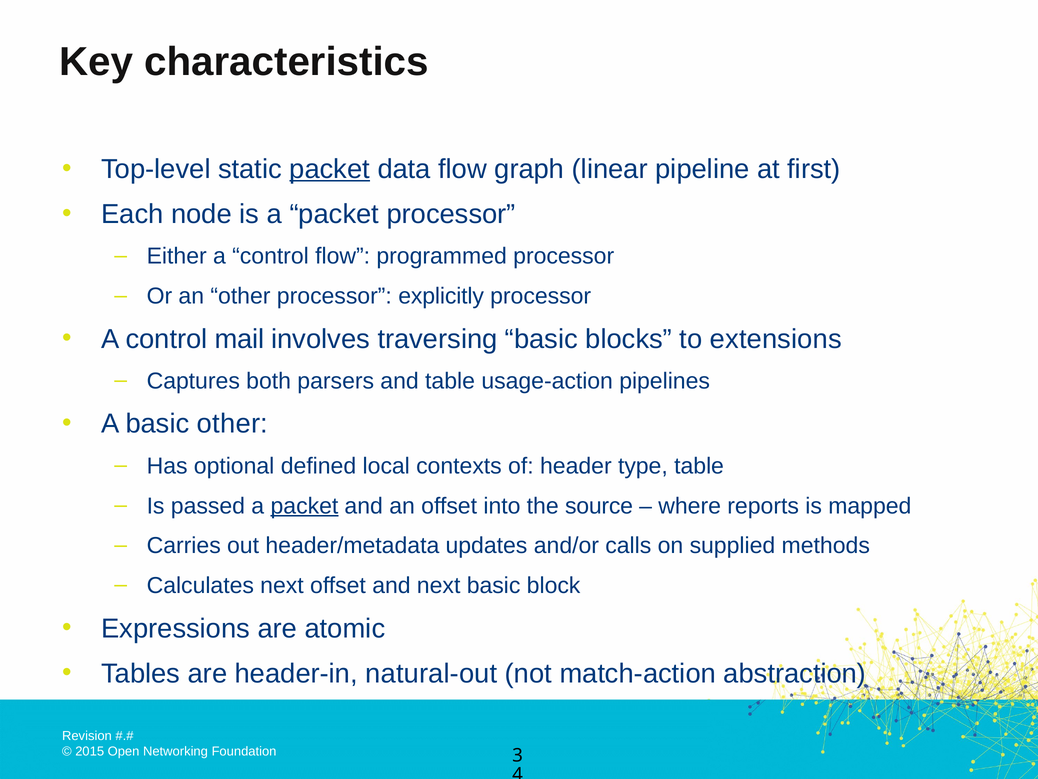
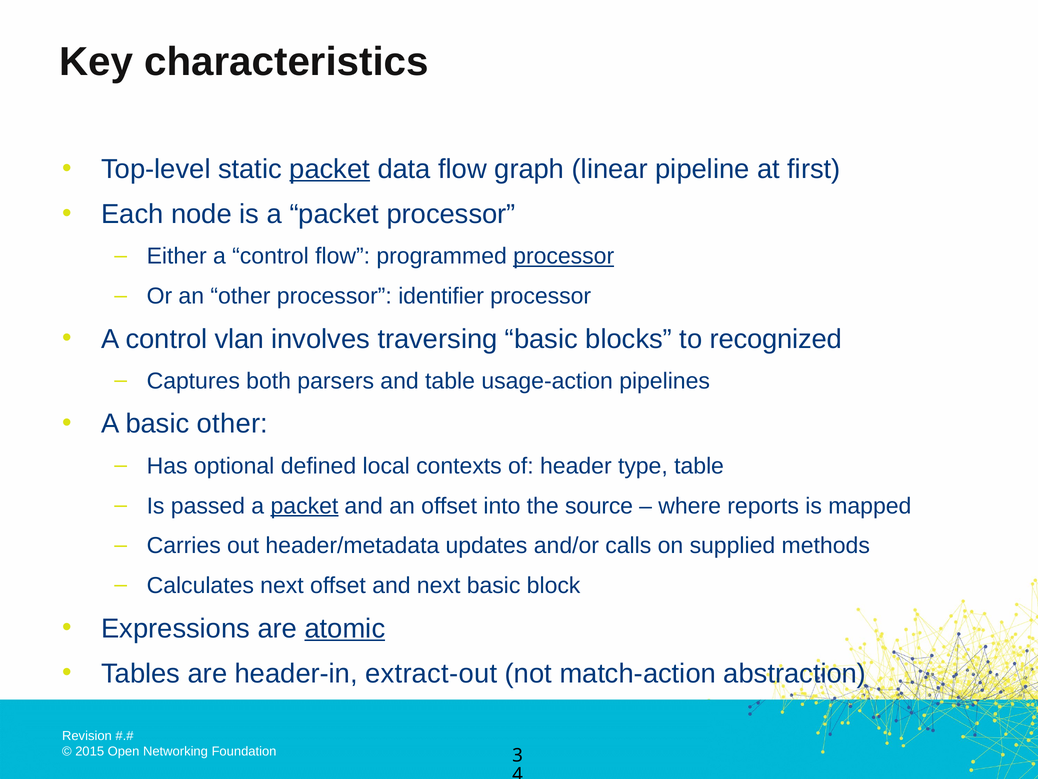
processor at (564, 256) underline: none -> present
explicitly: explicitly -> identifier
mail: mail -> vlan
extensions: extensions -> recognized
atomic underline: none -> present
natural-out: natural-out -> extract-out
